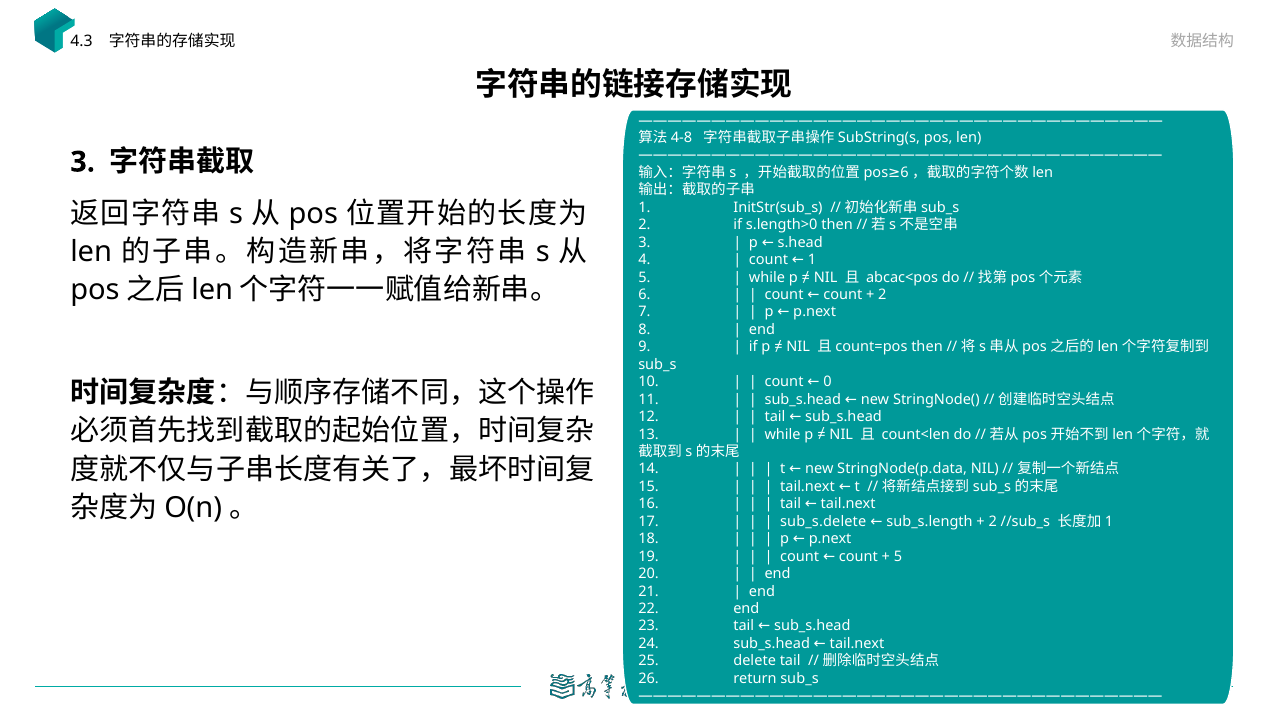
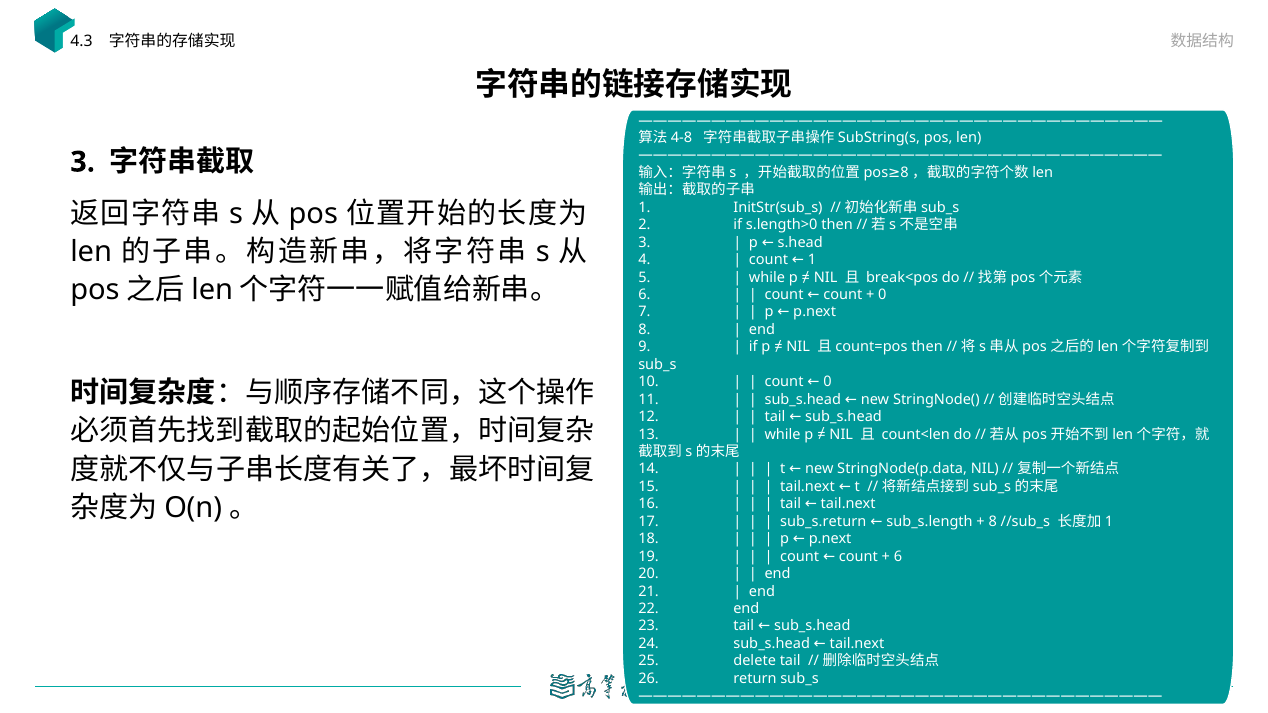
6 at (905, 173): 6 -> 8
abcac<pos: abcac<pos -> break<pos
2 at (882, 295): 2 -> 0
sub_s.delete: sub_s.delete -> sub_s.return
2 at (993, 522): 2 -> 8
5 at (898, 557): 5 -> 6
